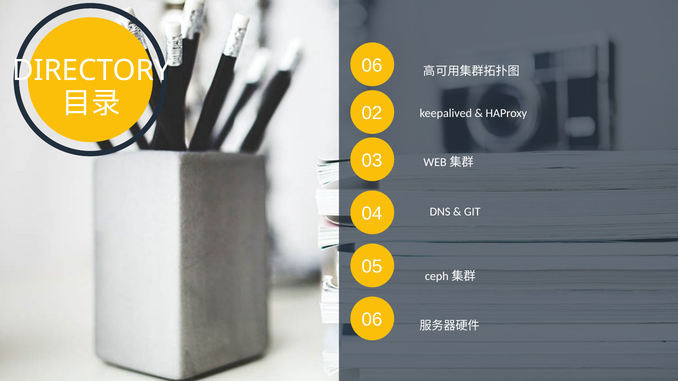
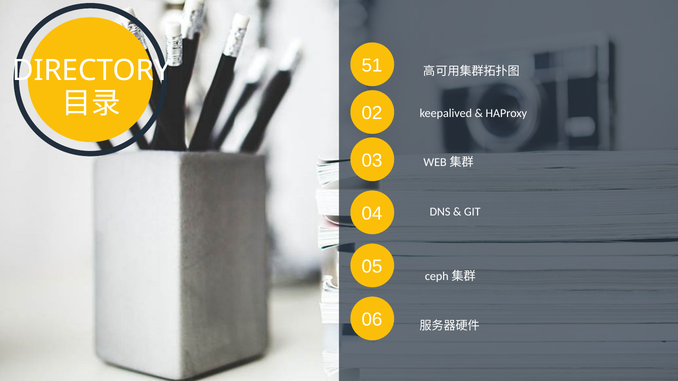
DIRECTORY 06: 06 -> 51
